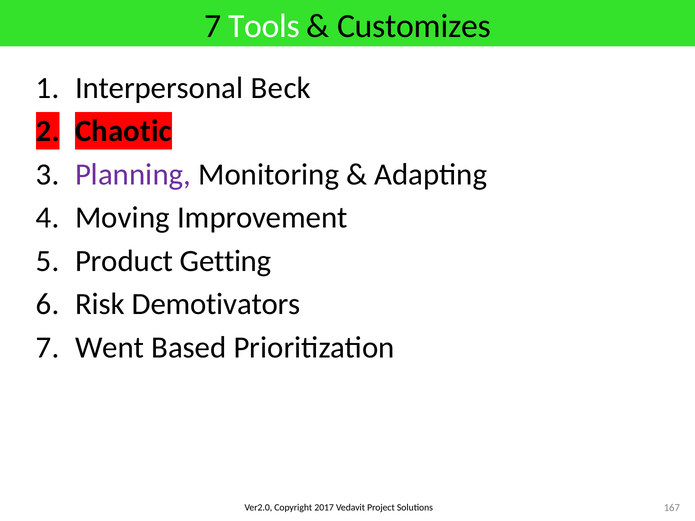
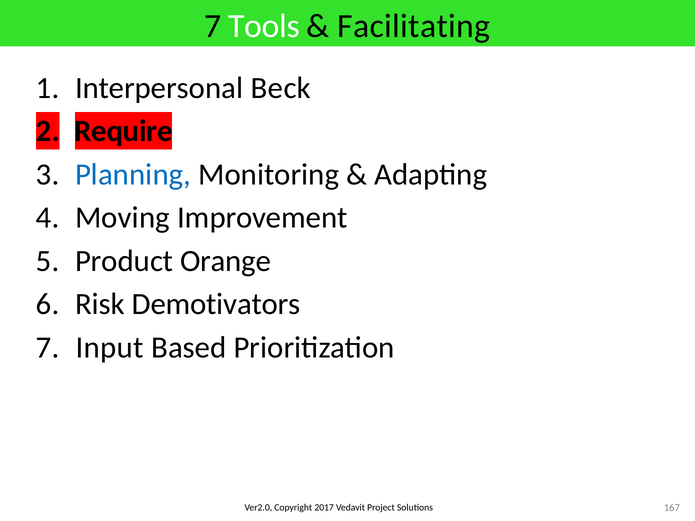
Customizes: Customizes -> Facilitating
Chaotic: Chaotic -> Require
Planning colour: purple -> blue
Getting: Getting -> Orange
Went: Went -> Input
